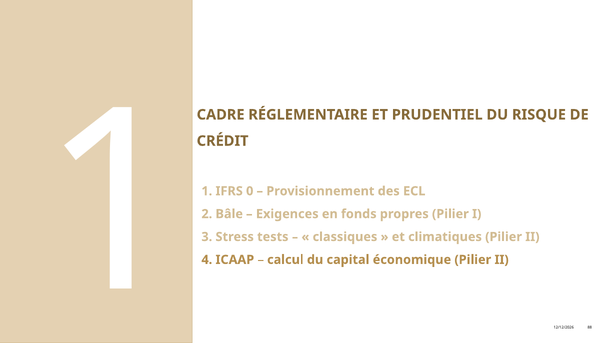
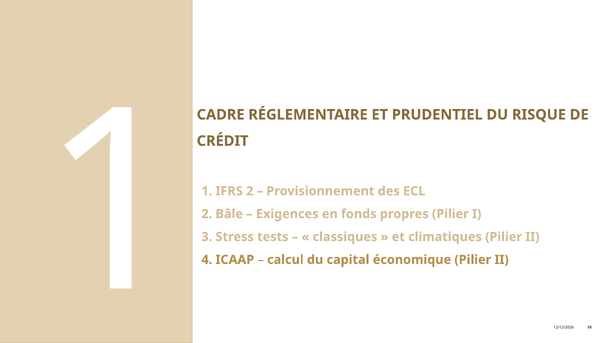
IFRS 0: 0 -> 2
